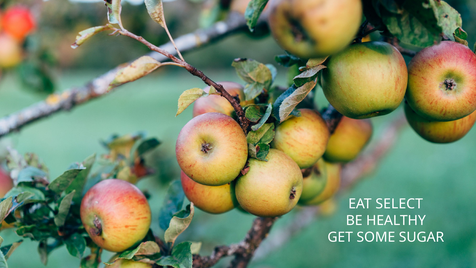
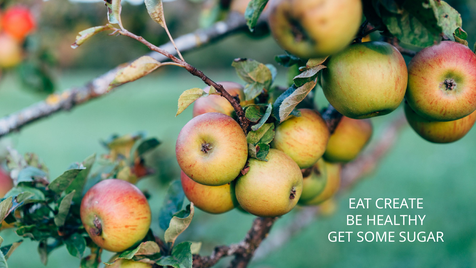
SELECT: SELECT -> CREATE
